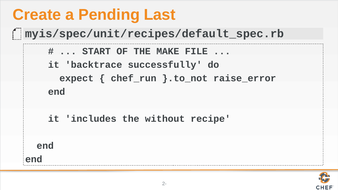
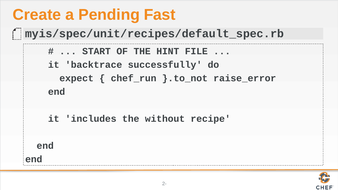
Last: Last -> Fast
MAKE: MAKE -> HINT
